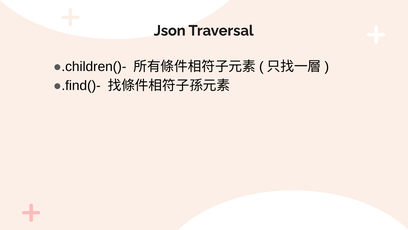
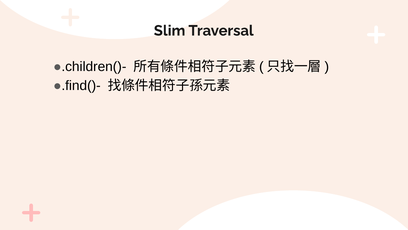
Json: Json -> Slim
